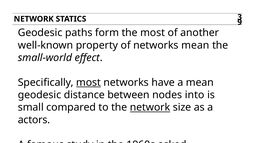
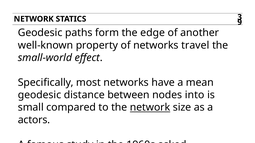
the most: most -> edge
networks mean: mean -> travel
most at (88, 83) underline: present -> none
